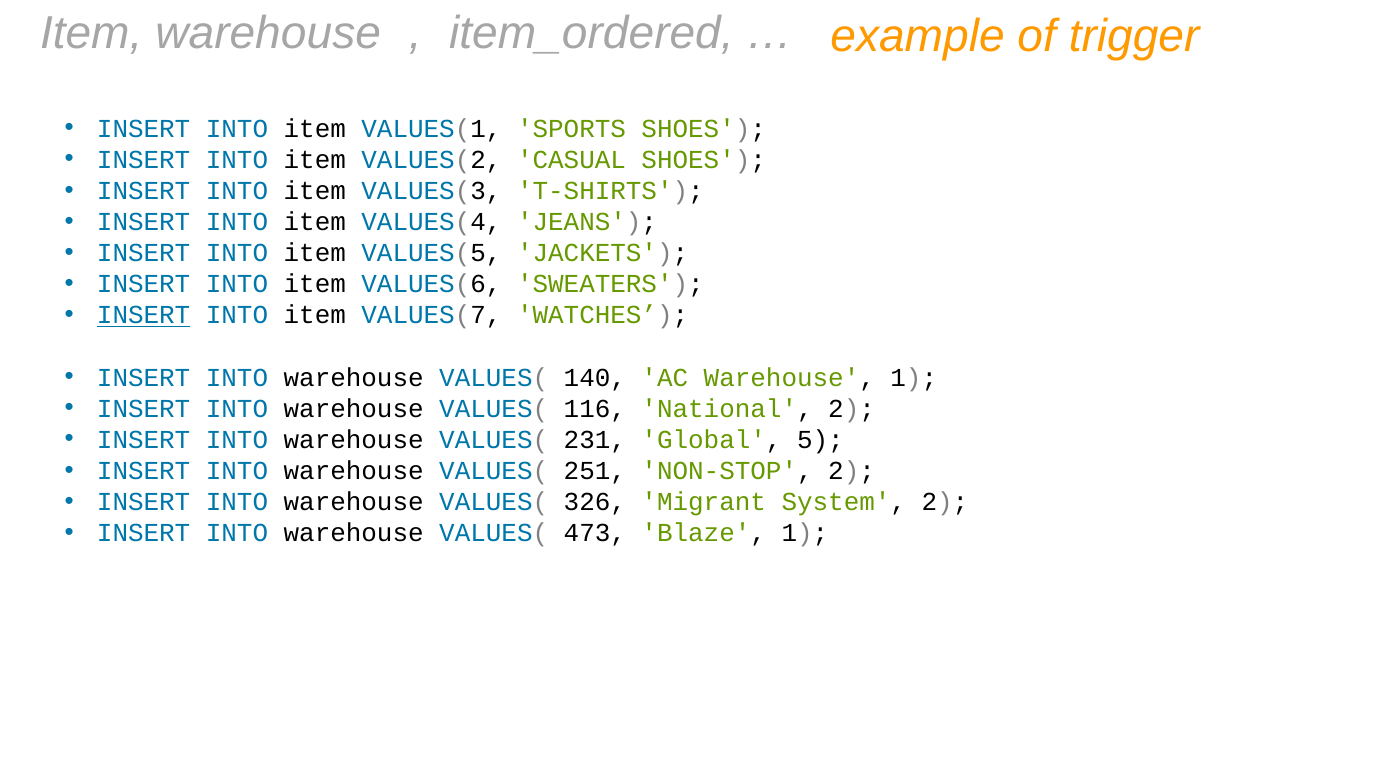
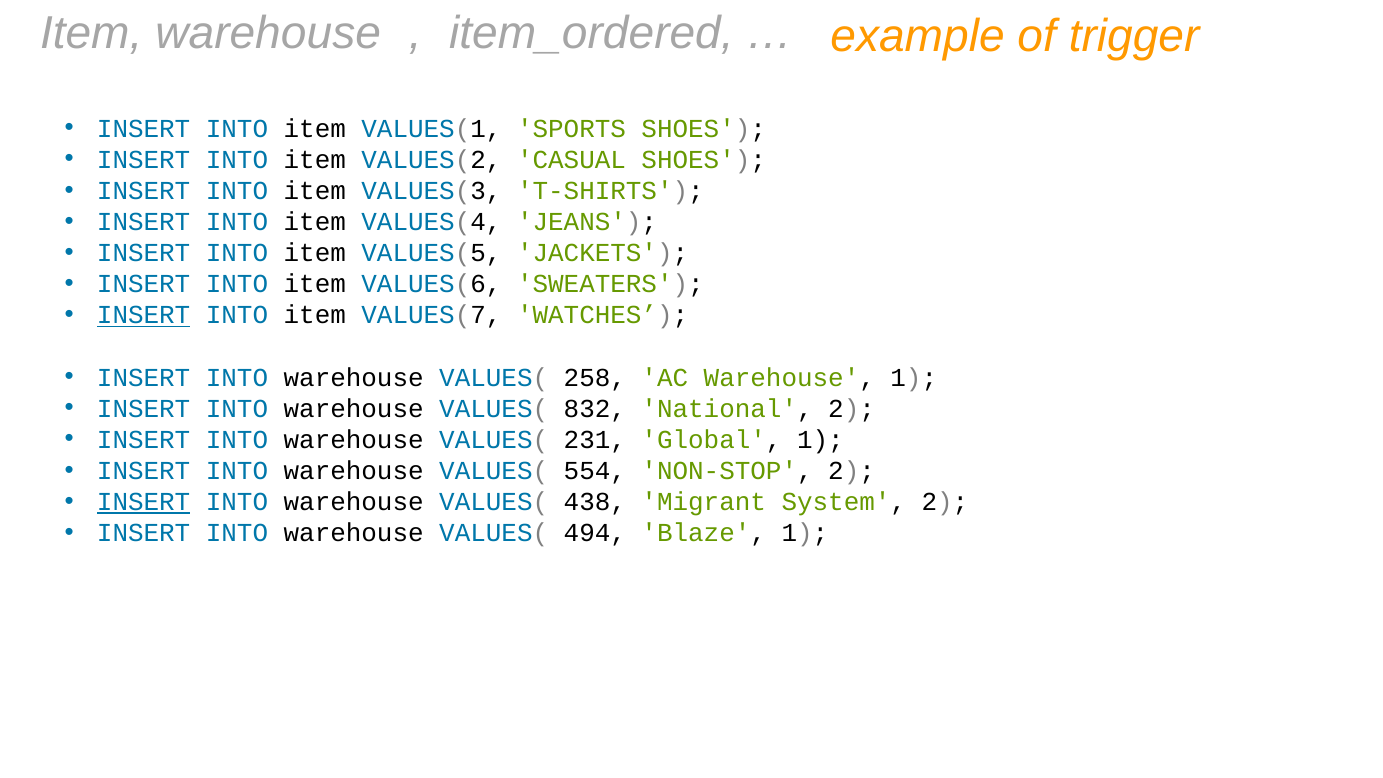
140: 140 -> 258
116: 116 -> 832
Global 5: 5 -> 1
251: 251 -> 554
INSERT at (144, 502) underline: none -> present
326: 326 -> 438
473: 473 -> 494
